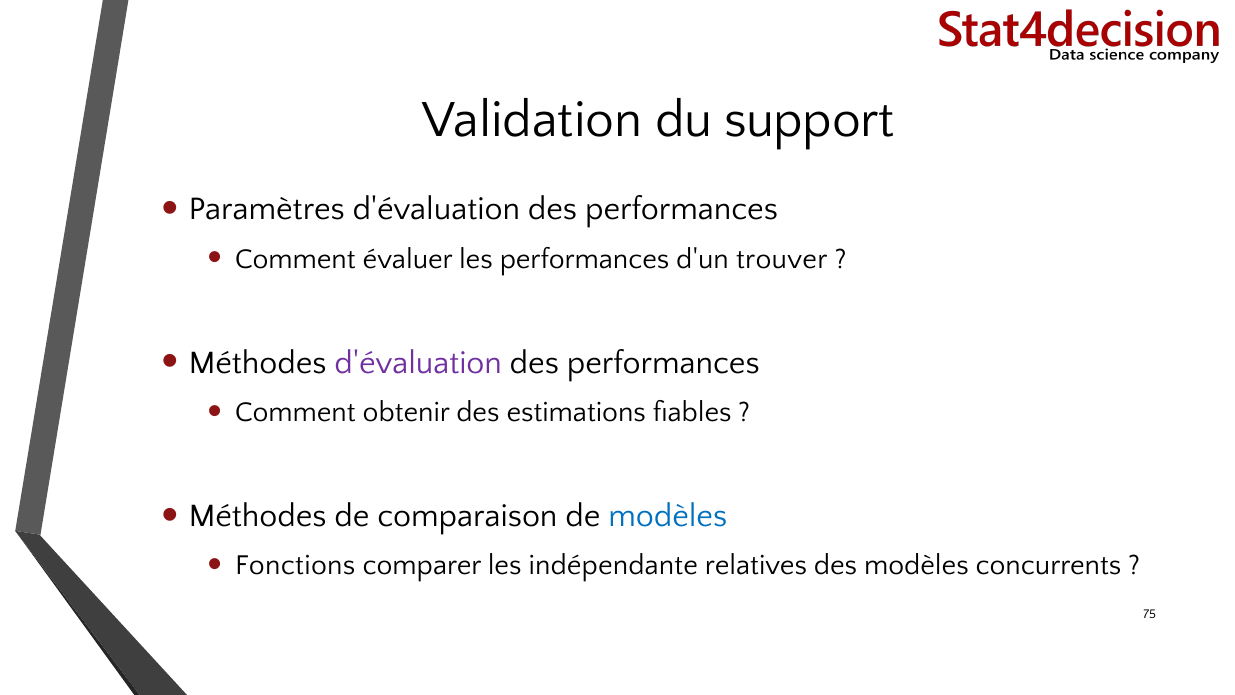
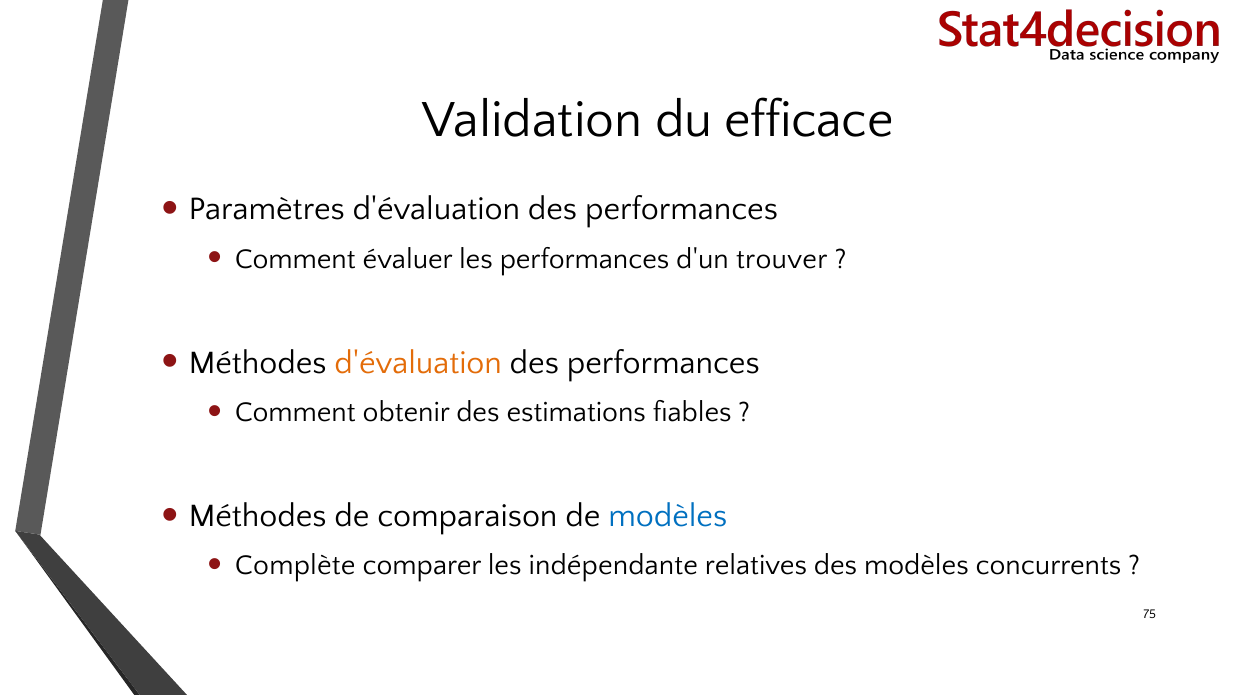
support: support -> efficace
d'évaluation at (418, 363) colour: purple -> orange
Fonctions: Fonctions -> Complète
